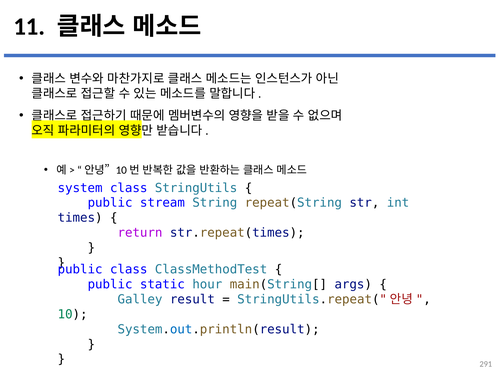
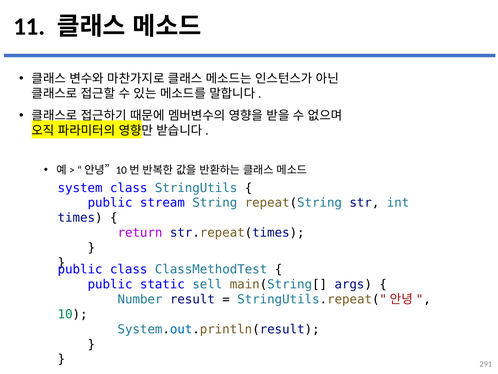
hour: hour -> sell
Galley: Galley -> Number
